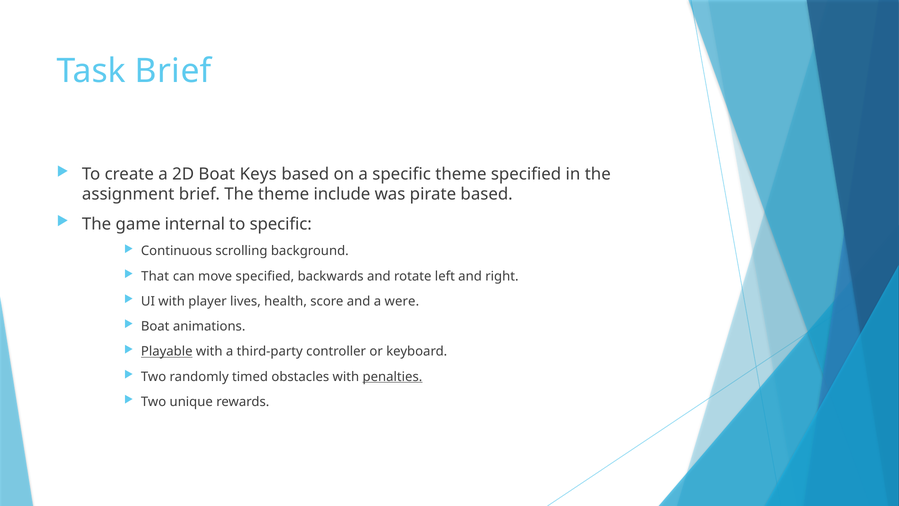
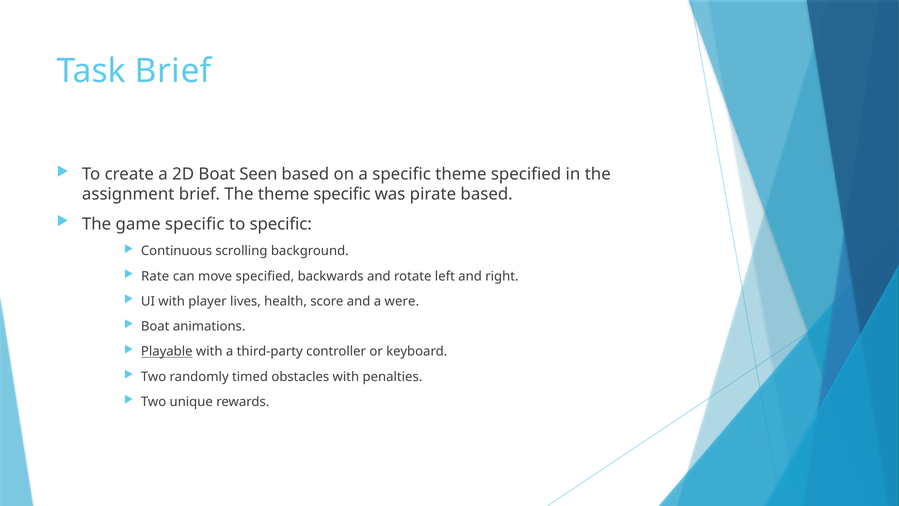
Keys: Keys -> Seen
theme include: include -> specific
game internal: internal -> specific
That: That -> Rate
penalties underline: present -> none
